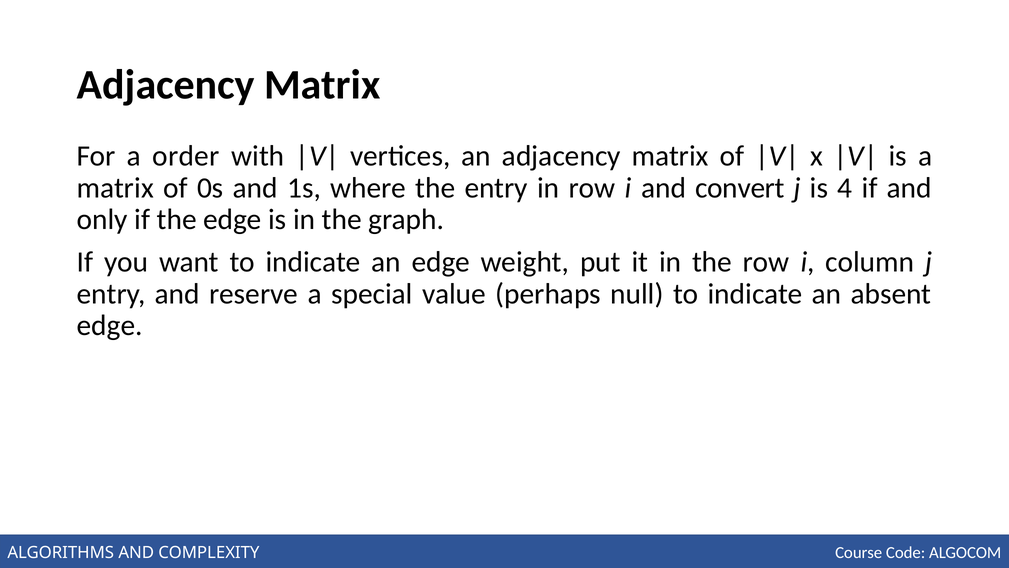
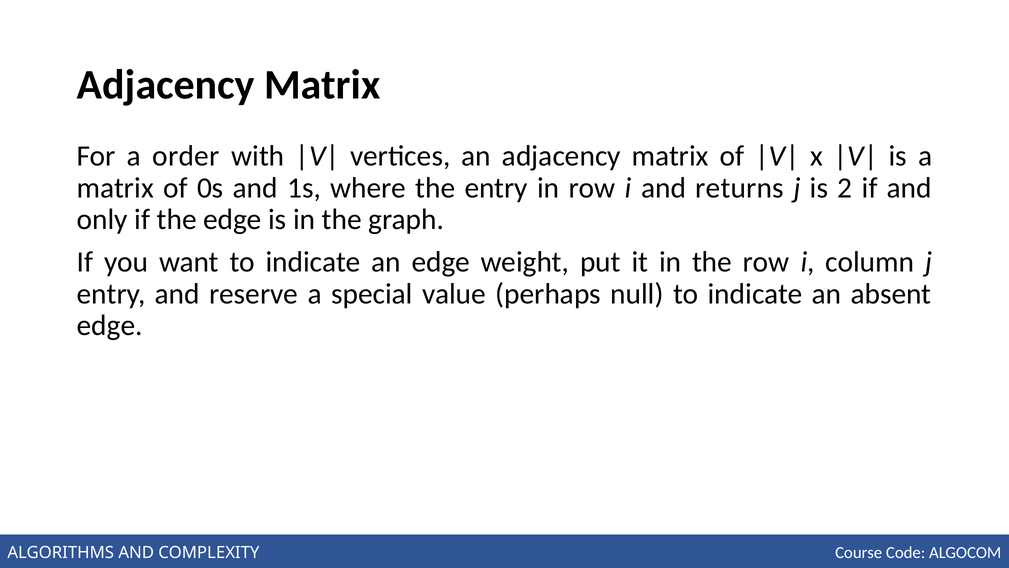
convert: convert -> returns
4: 4 -> 2
